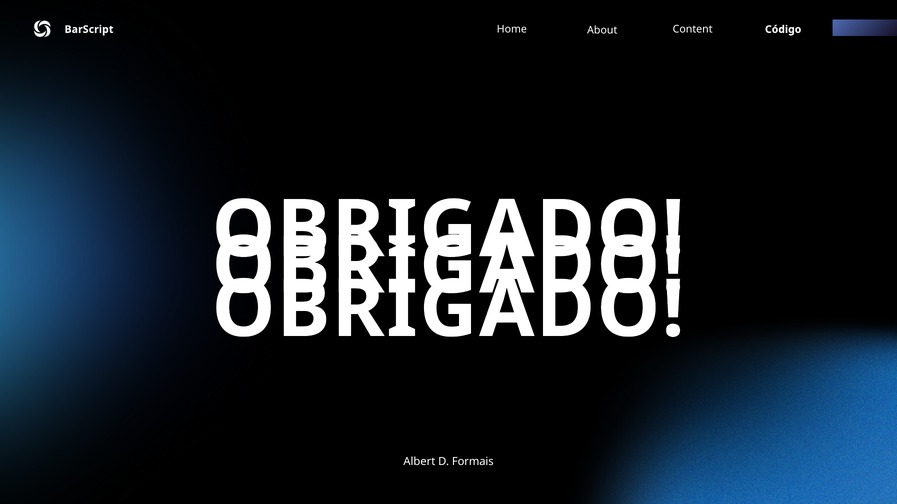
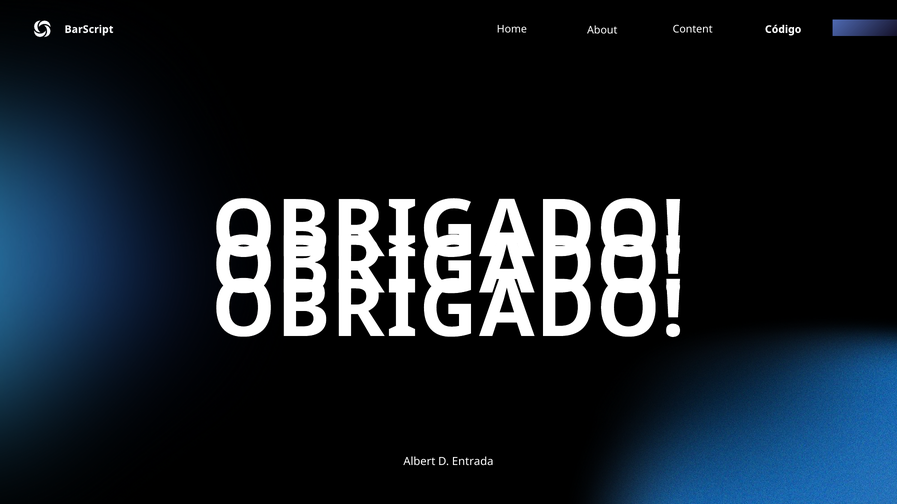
Formais: Formais -> Entrada
